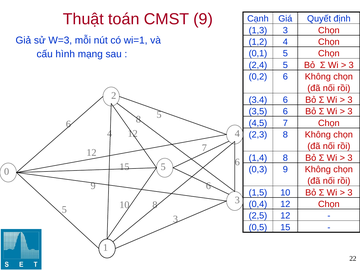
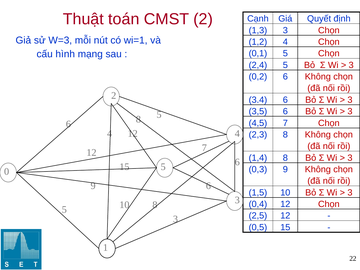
CMST 9: 9 -> 2
